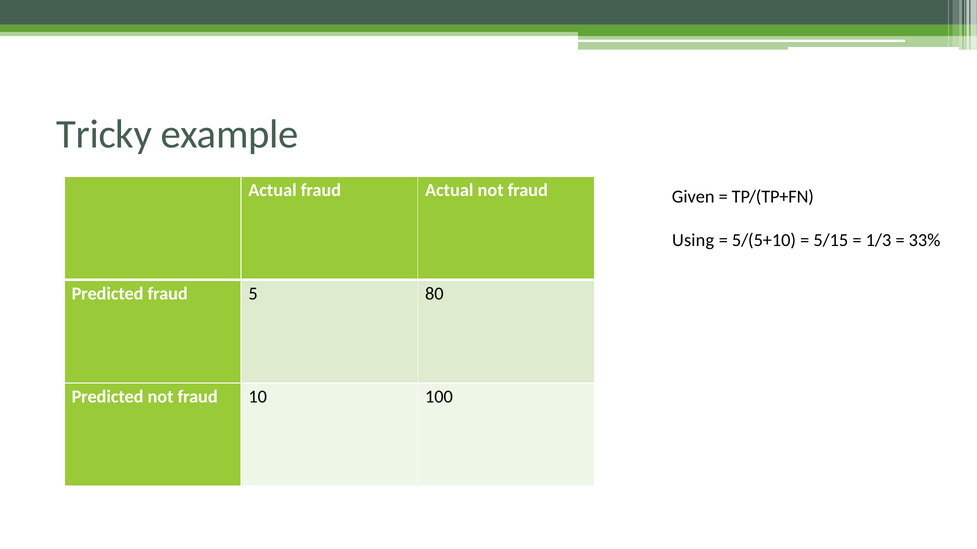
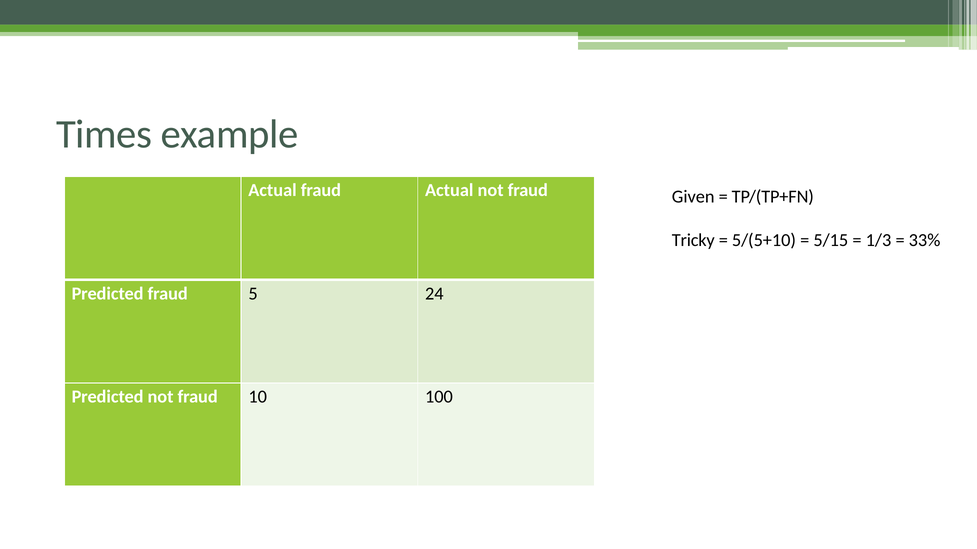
Tricky: Tricky -> Times
Using: Using -> Tricky
80: 80 -> 24
